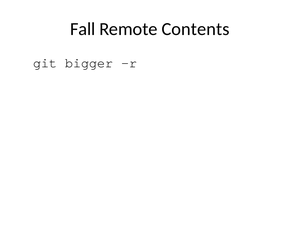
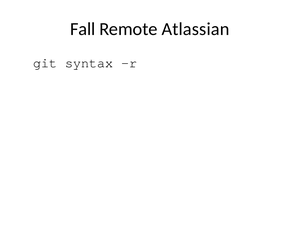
Contents: Contents -> Atlassian
bigger: bigger -> syntax
